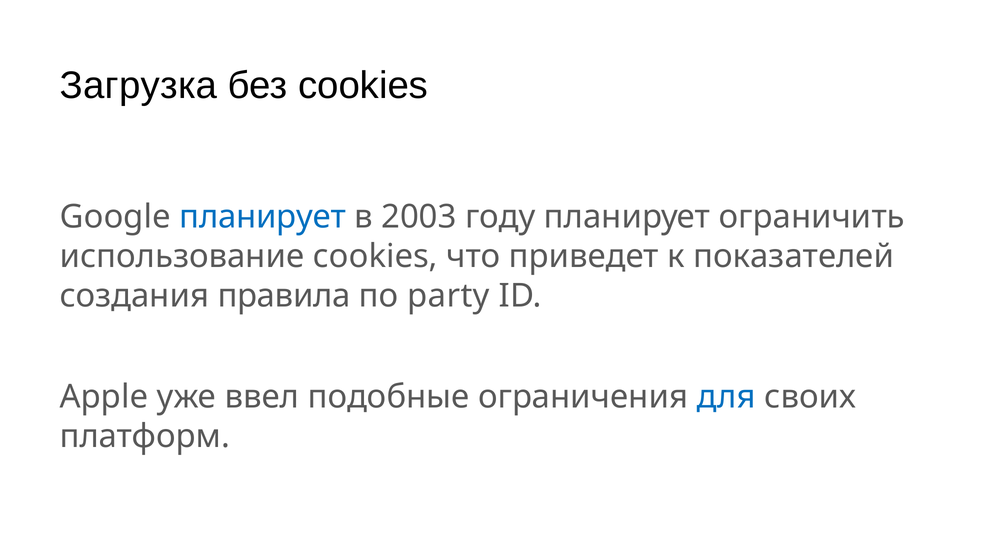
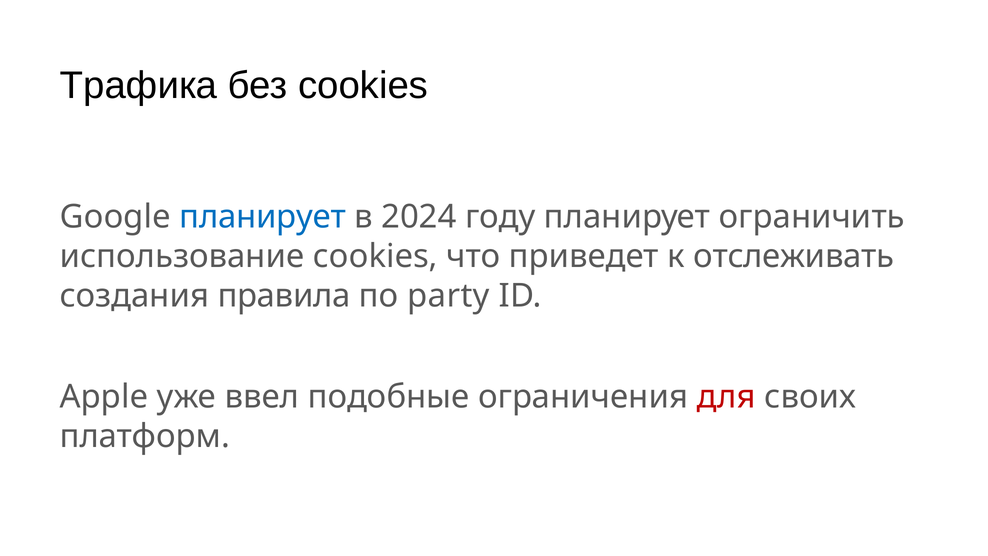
Загрузка: Загрузка -> Трафика
2003: 2003 -> 2024
показателей: показателей -> отслеживать
для colour: blue -> red
